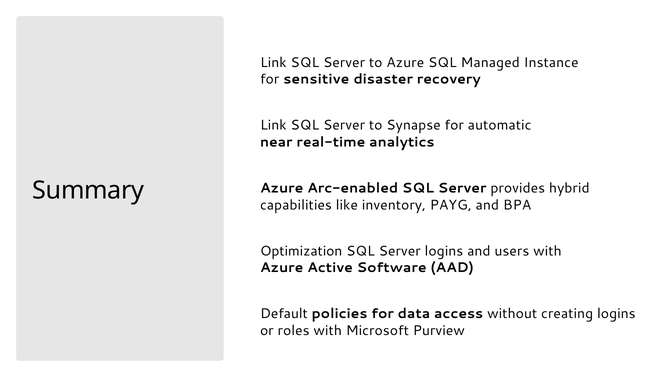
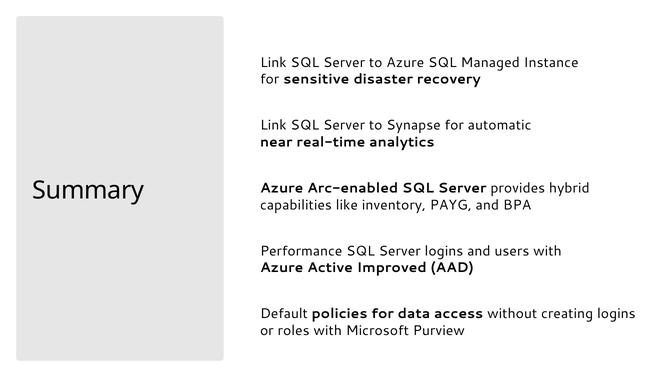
Optimization: Optimization -> Performance
Software: Software -> Improved
